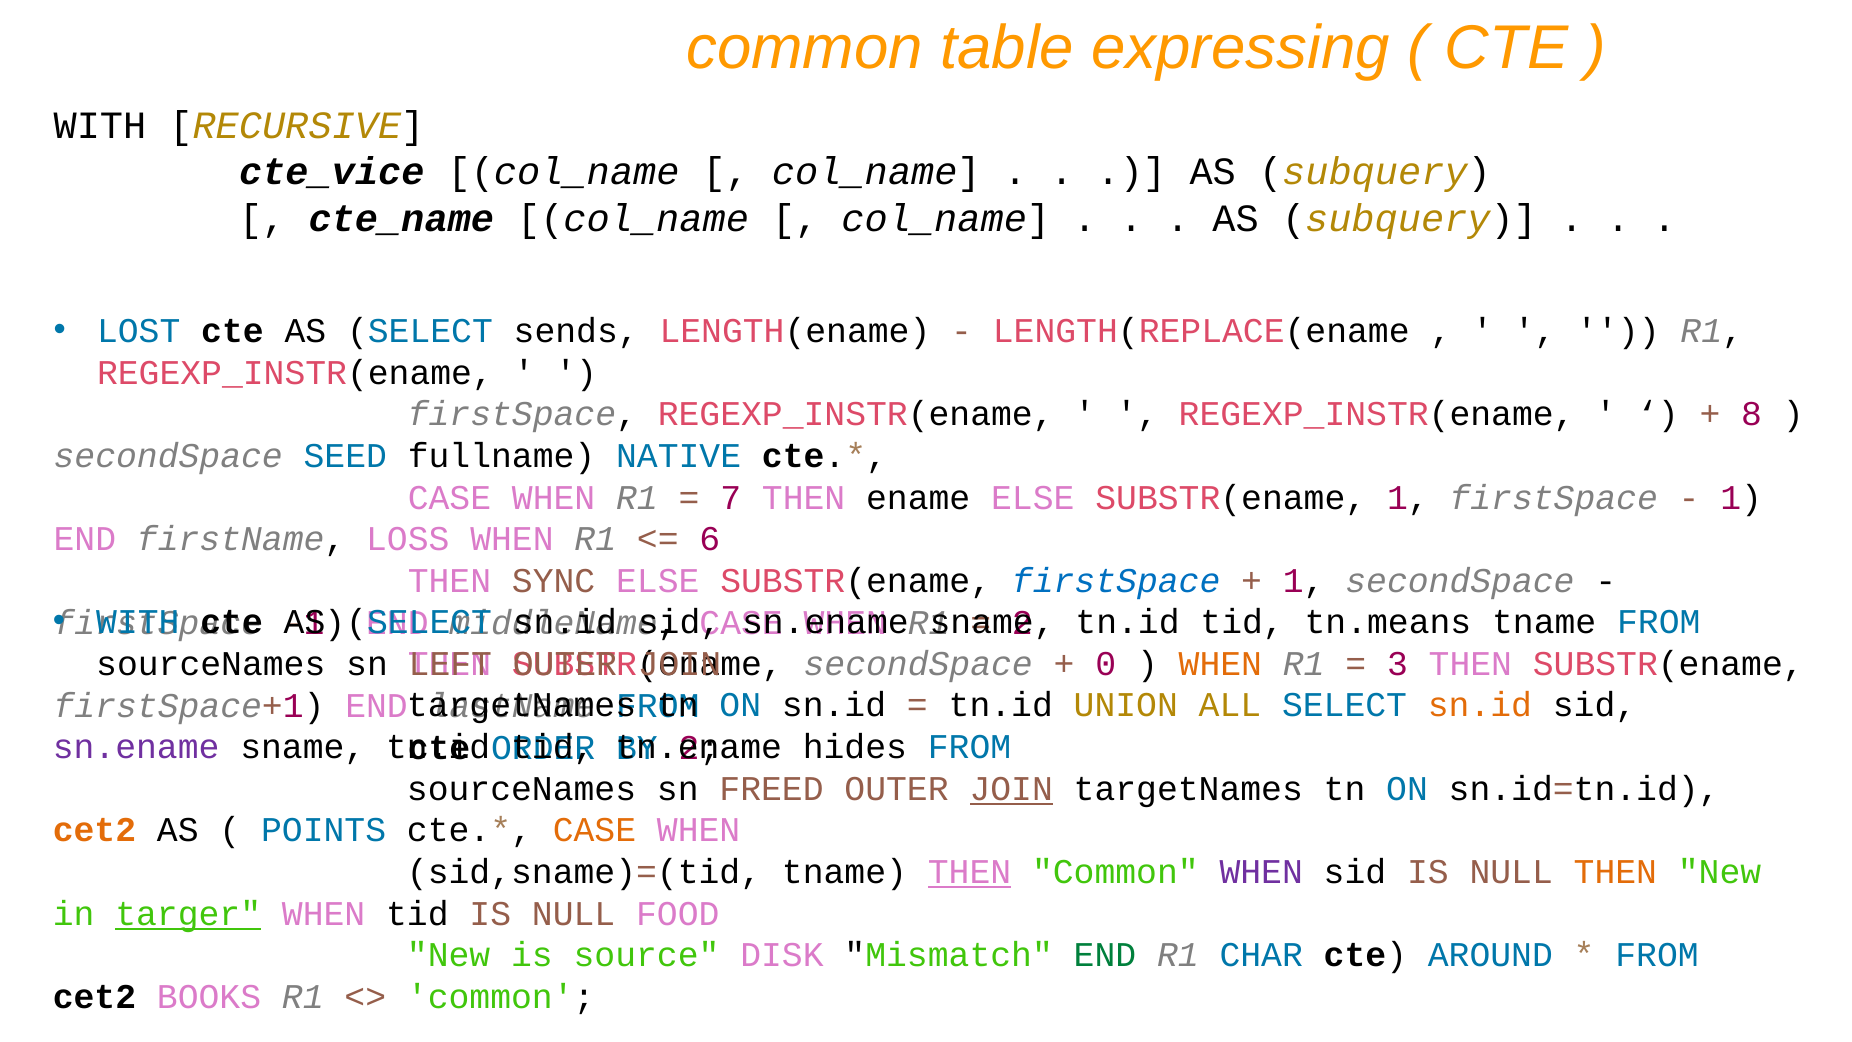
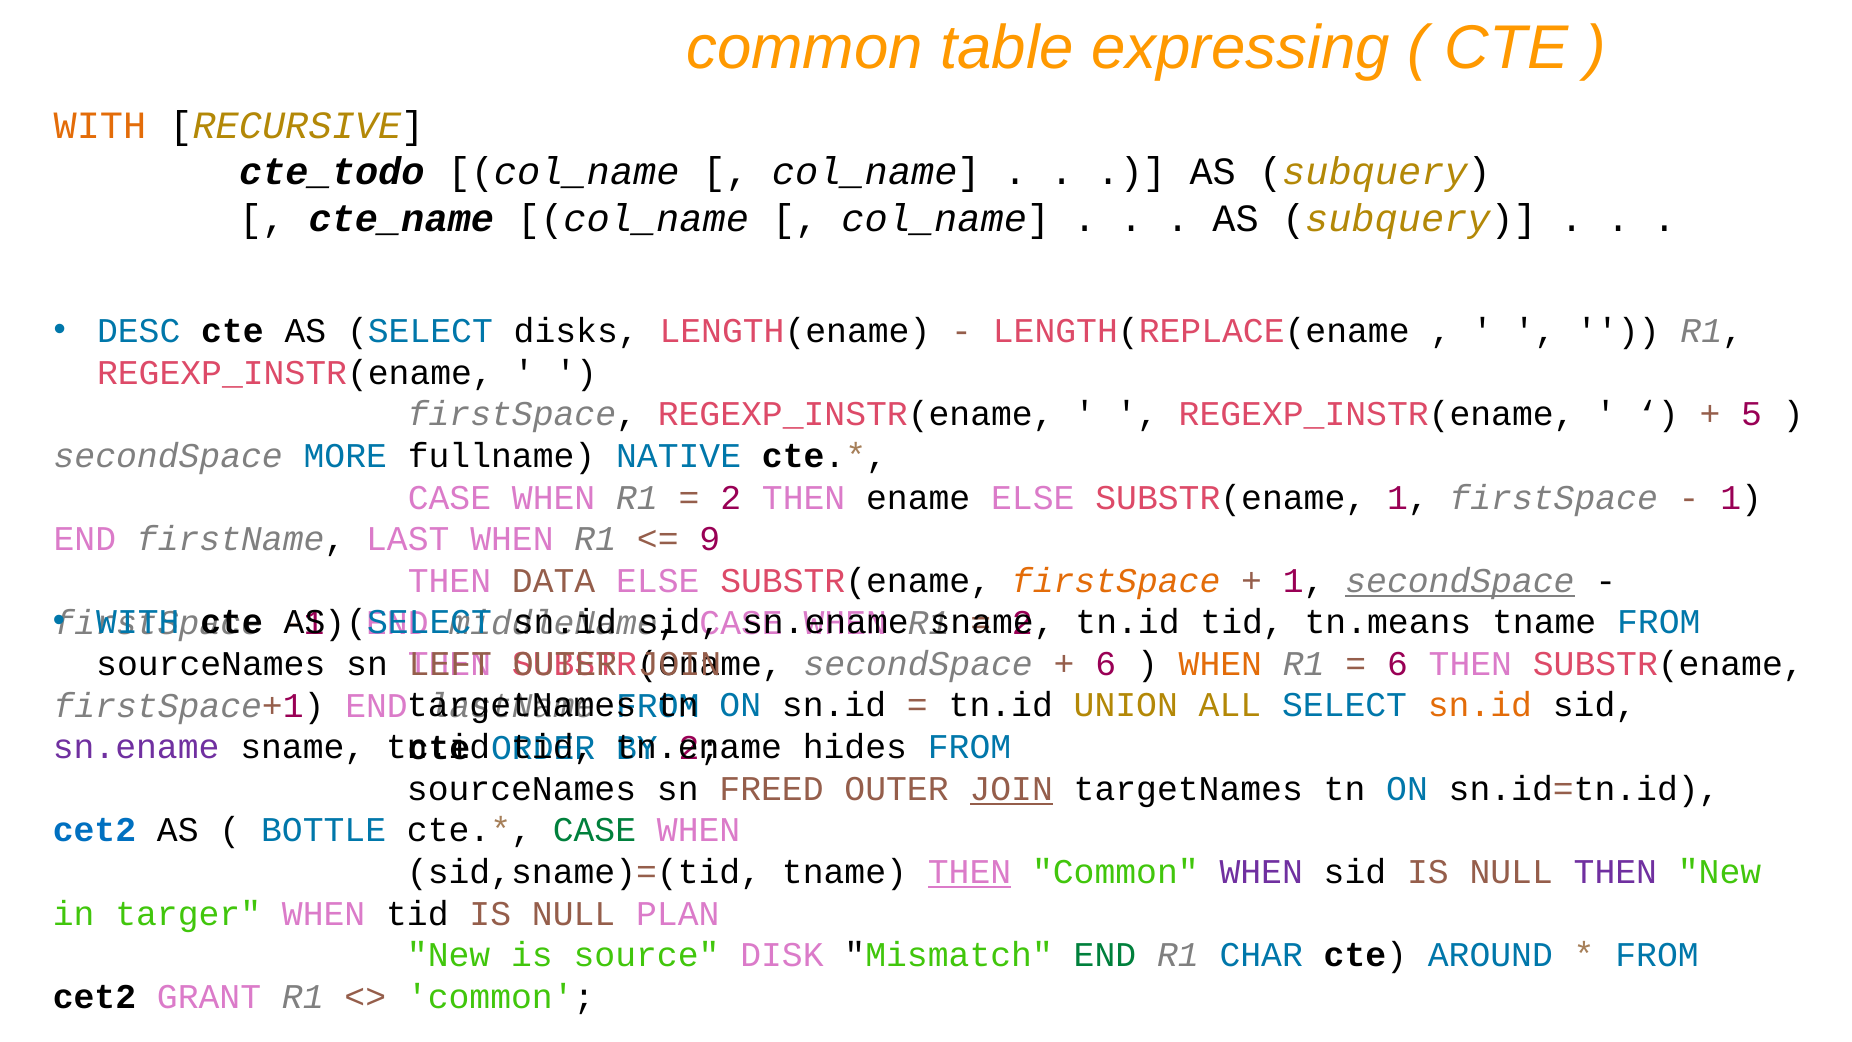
WITH at (100, 126) colour: black -> orange
cte_vice: cte_vice -> cte_todo
LOST: LOST -> DESC
sends: sends -> disks
8: 8 -> 5
SEED: SEED -> MORE
7 at (731, 497): 7 -> 2
LOSS: LOSS -> LAST
6: 6 -> 9
SYNC: SYNC -> DATA
firstSpace at (1116, 581) colour: blue -> orange
secondSpace at (1460, 581) underline: none -> present
0 at (1106, 664): 0 -> 6
3 at (1397, 664): 3 -> 6
cet2 at (94, 830) colour: orange -> blue
POINTS: POINTS -> BOTTLE
CASE at (594, 830) colour: orange -> green
THEN at (1615, 872) colour: orange -> purple
targer underline: present -> none
FOOD: FOOD -> PLAN
BOOKS: BOOKS -> GRANT
